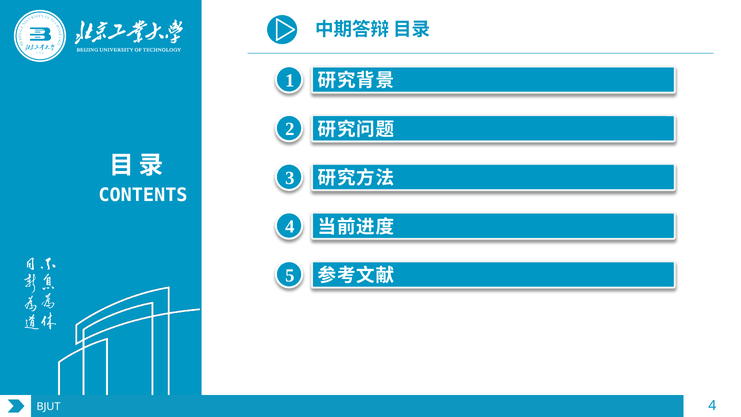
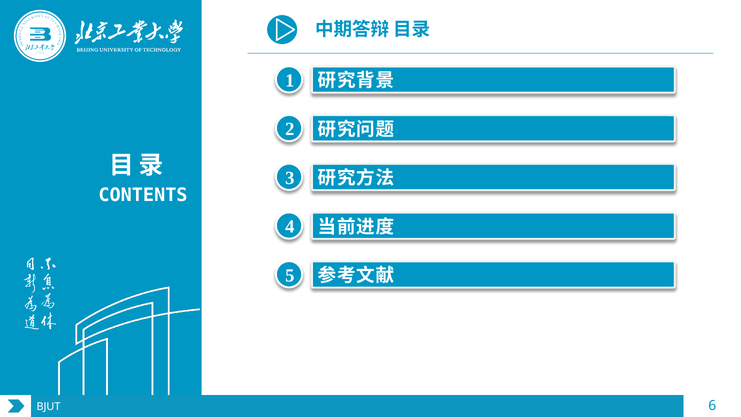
4 at (712, 406): 4 -> 6
